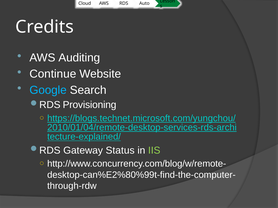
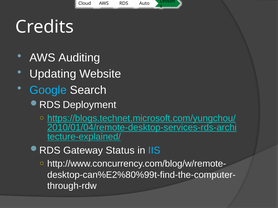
Continue: Continue -> Updating
Provisioning: Provisioning -> Deployment
IIS colour: light green -> light blue
